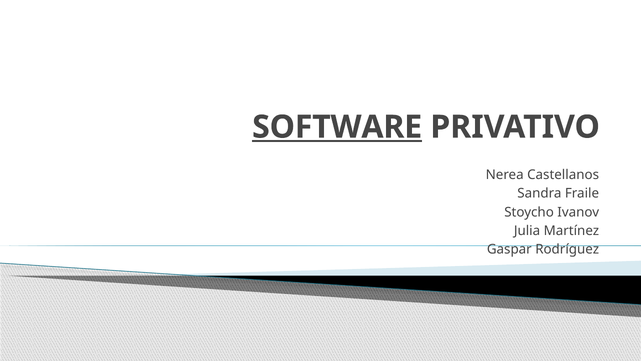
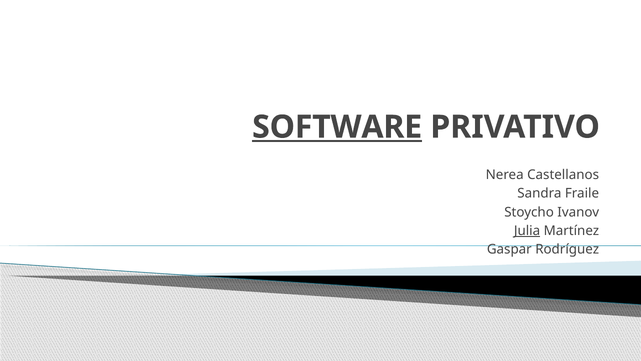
Julia underline: none -> present
